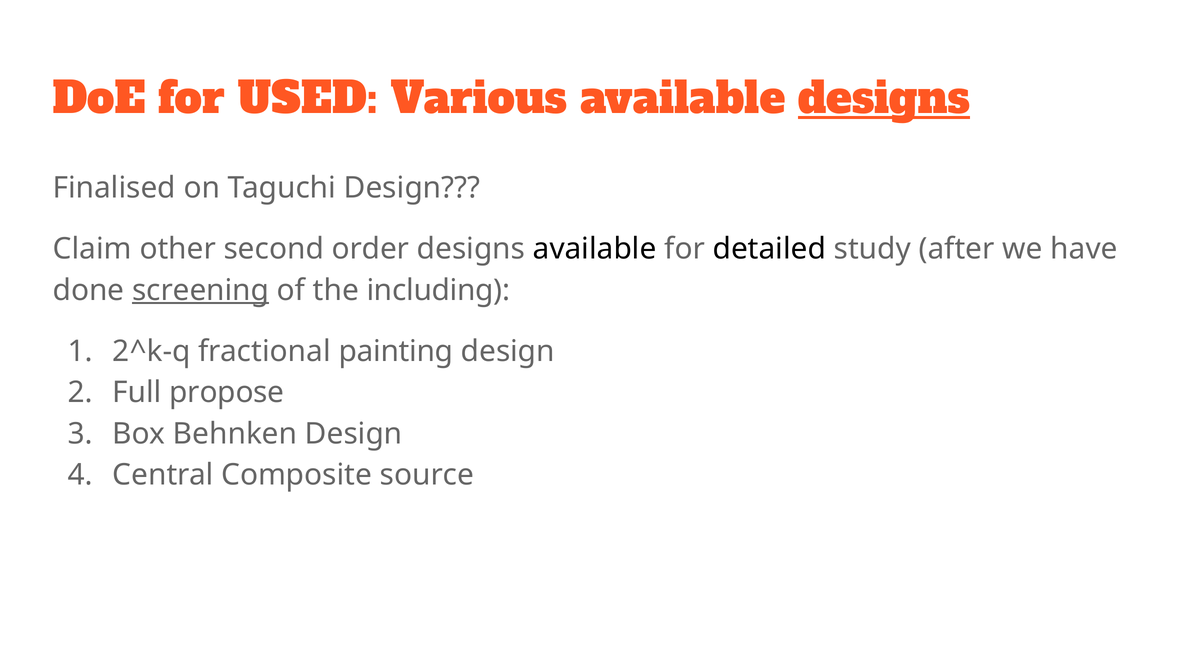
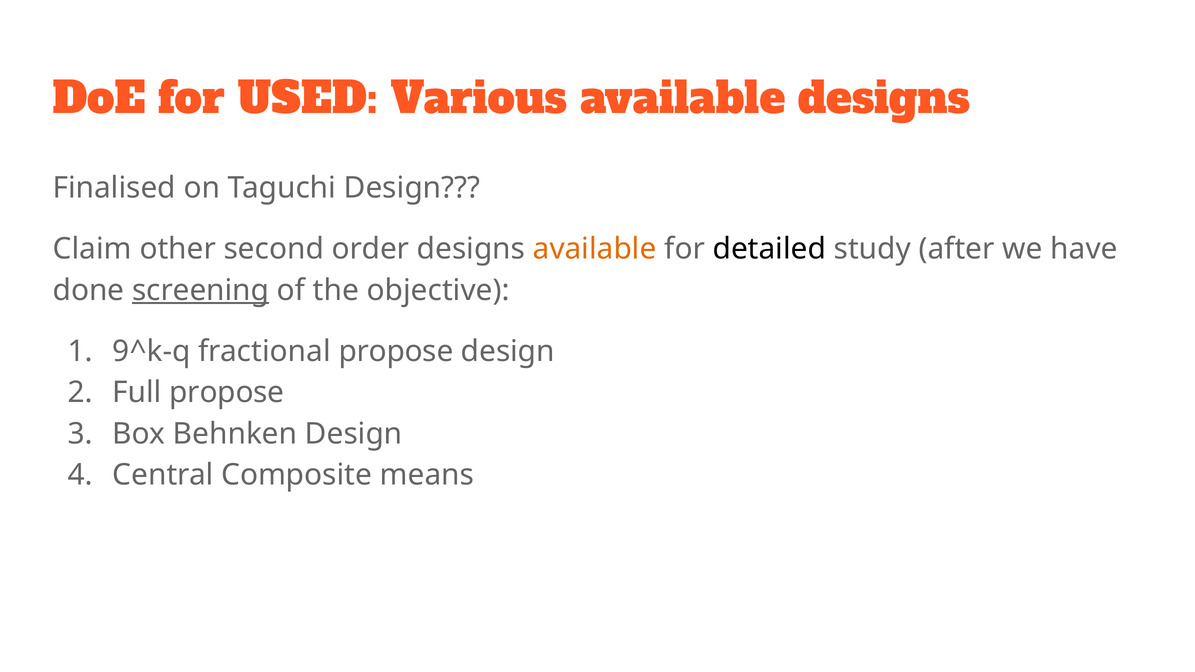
designs at (884, 99) underline: present -> none
available at (595, 249) colour: black -> orange
including: including -> objective
2^k-q: 2^k-q -> 9^k-q
fractional painting: painting -> propose
source: source -> means
